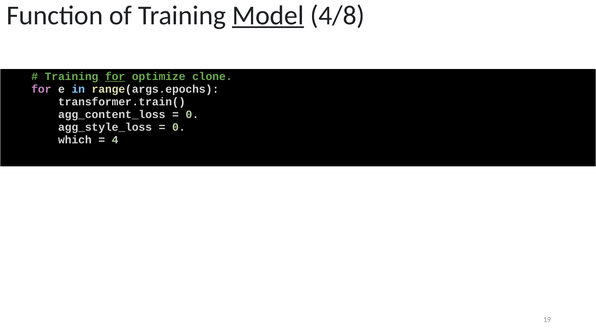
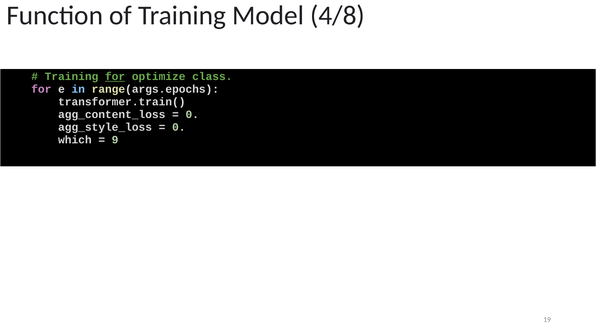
Model underline: present -> none
clone: clone -> class
4: 4 -> 9
